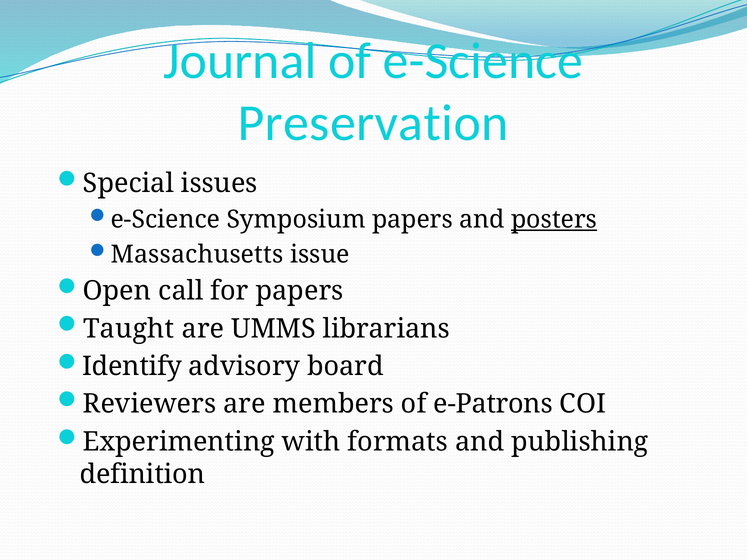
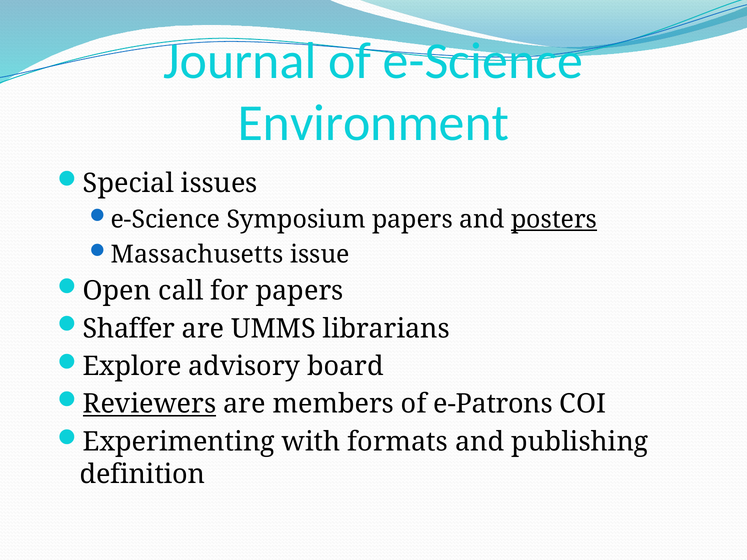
Preservation: Preservation -> Environment
Taught: Taught -> Shaffer
Identify: Identify -> Explore
Reviewers underline: none -> present
